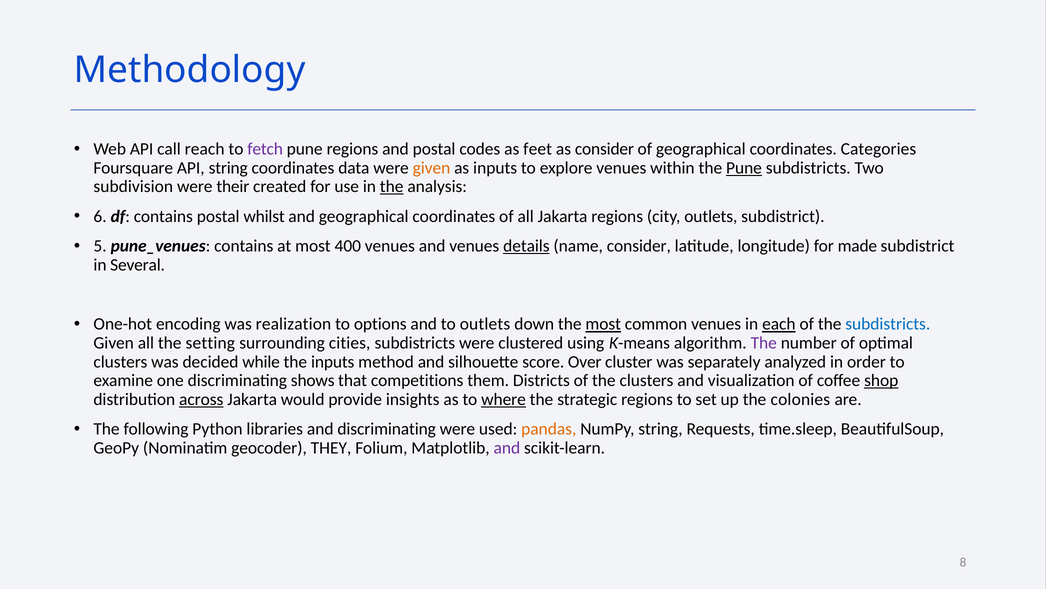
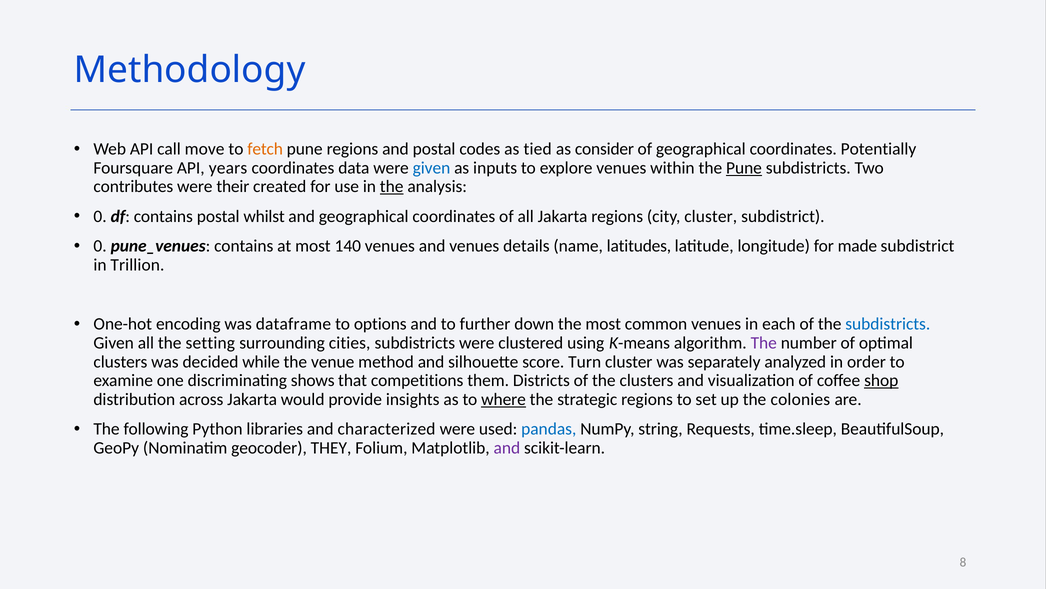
reach: reach -> move
fetch colour: purple -> orange
feet: feet -> tied
Categories: Categories -> Potentially
API string: string -> years
given at (431, 168) colour: orange -> blue
subdivision: subdivision -> contributes
6 at (100, 216): 6 -> 0
city outlets: outlets -> cluster
5 at (100, 246): 5 -> 0
400: 400 -> 140
details underline: present -> none
name consider: consider -> latitudes
Several: Several -> Trillion
realization: realization -> dataframe
to outlets: outlets -> further
most at (603, 324) underline: present -> none
each underline: present -> none
the inputs: inputs -> venue
Over: Over -> Turn
across underline: present -> none
and discriminating: discriminating -> characterized
pandas colour: orange -> blue
